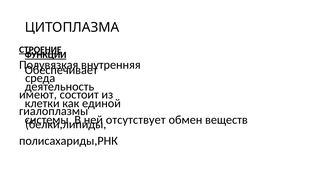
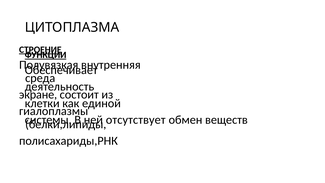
имеют: имеют -> экране
